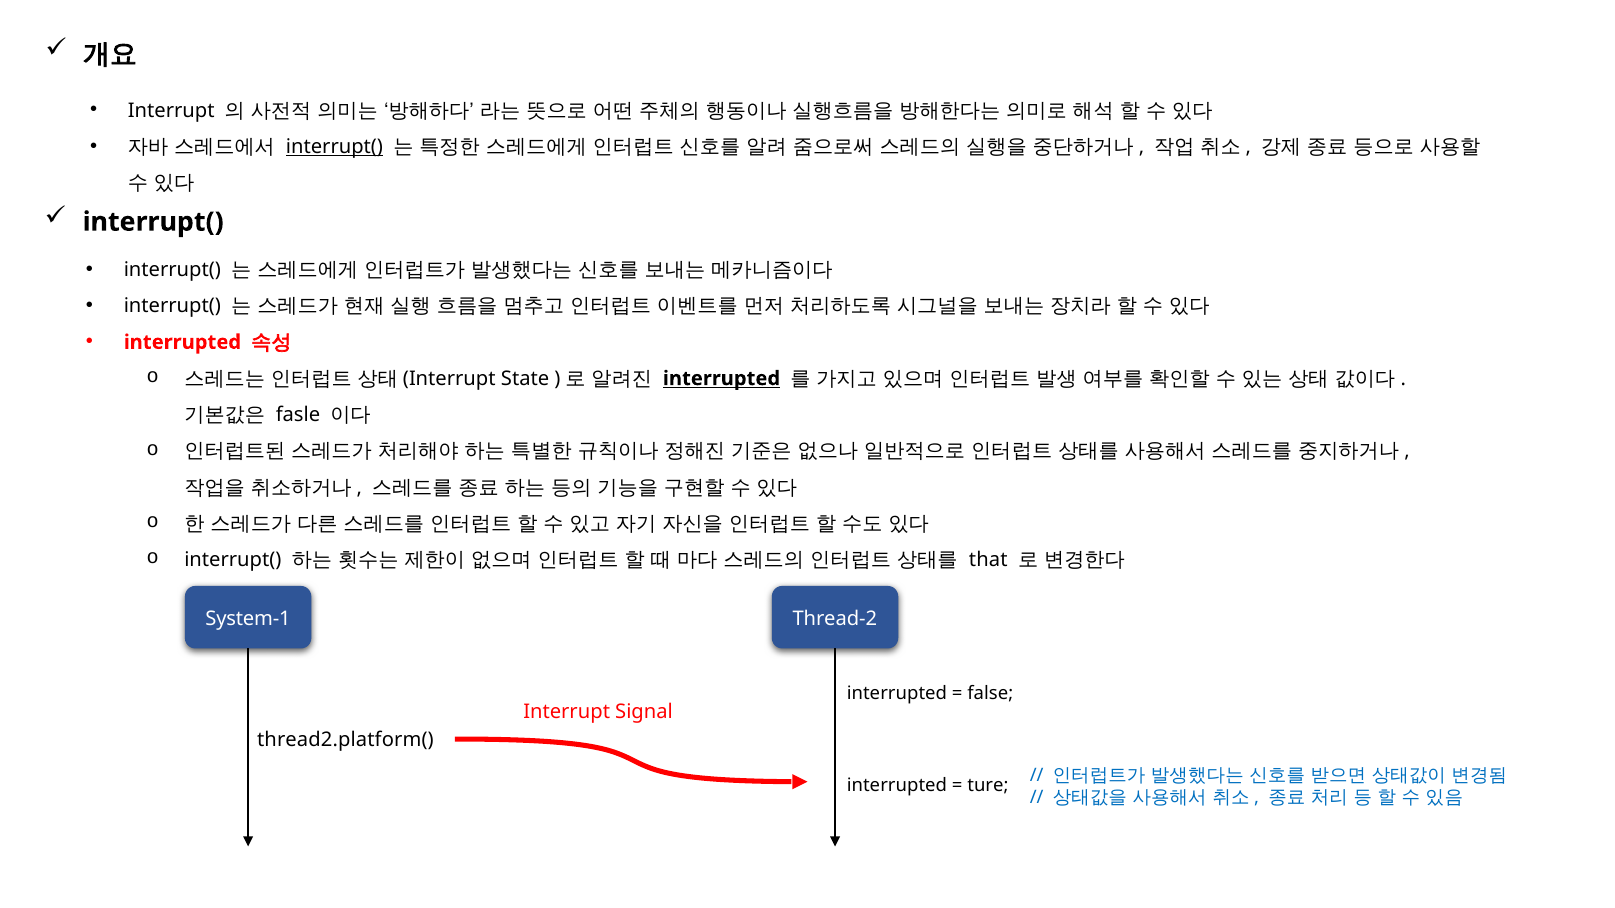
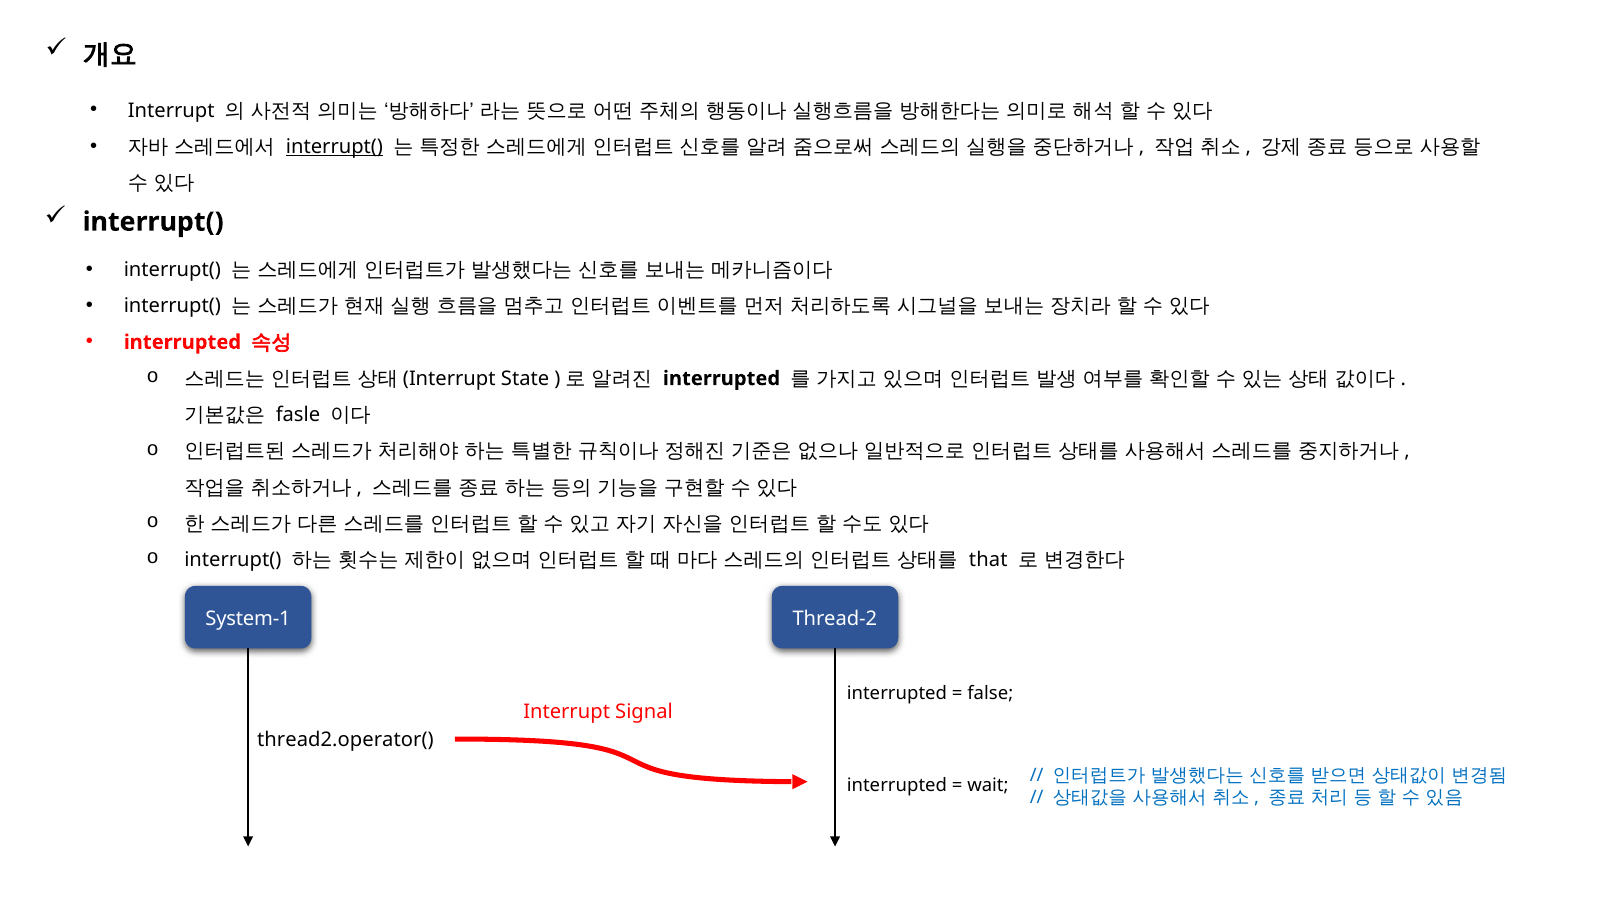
interrupted at (722, 379) underline: present -> none
thread2.platform(: thread2.platform( -> thread2.operator(
ture: ture -> wait
